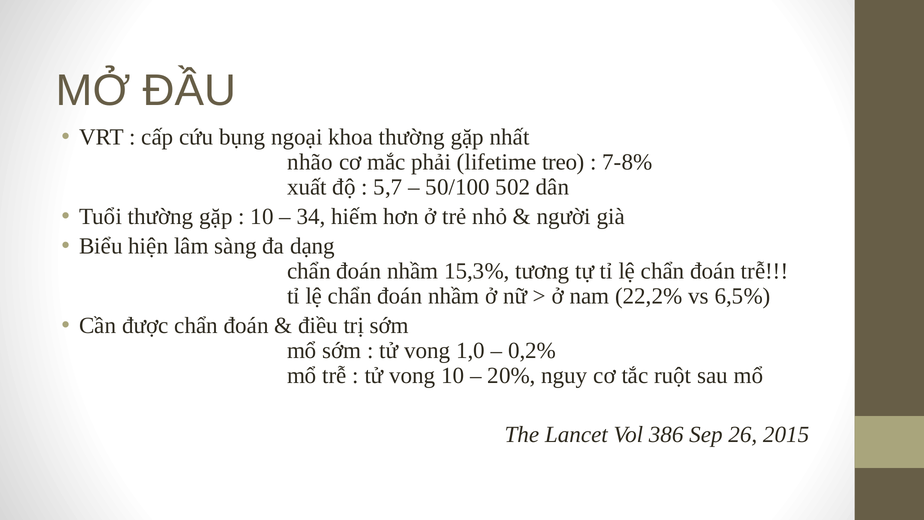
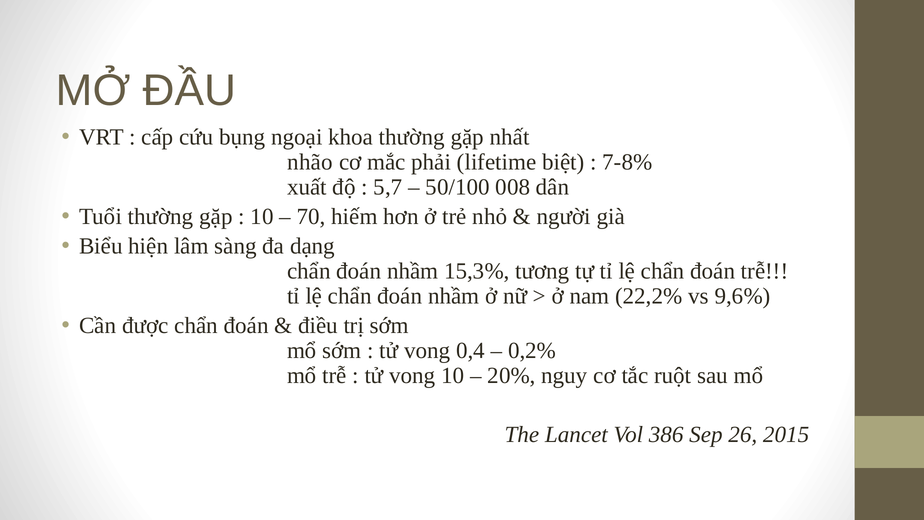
treo: treo -> biệt
502: 502 -> 008
34: 34 -> 70
6,5%: 6,5% -> 9,6%
1,0: 1,0 -> 0,4
